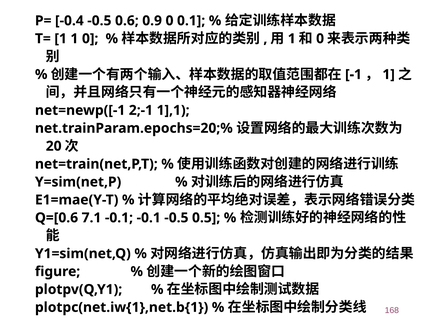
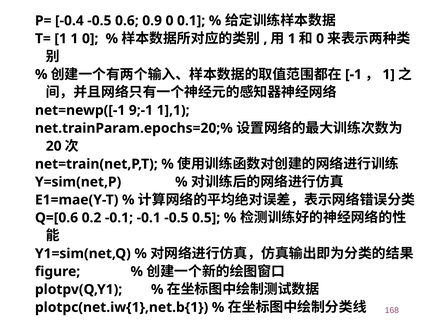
2;-1: 2;-1 -> 9;-1
7.1: 7.1 -> 0.2
